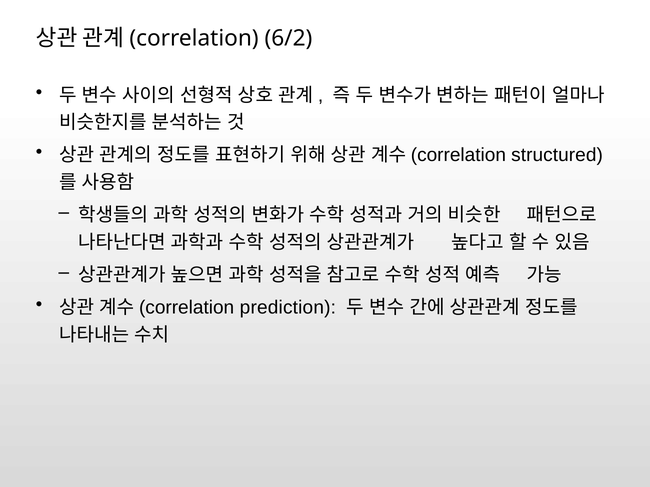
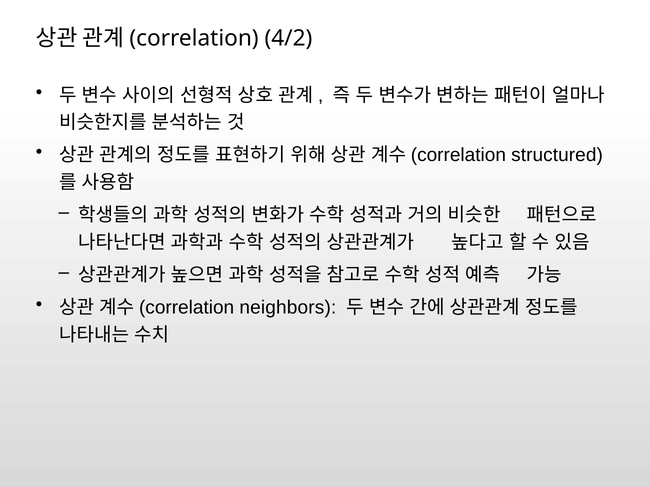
6/2: 6/2 -> 4/2
prediction: prediction -> neighbors
